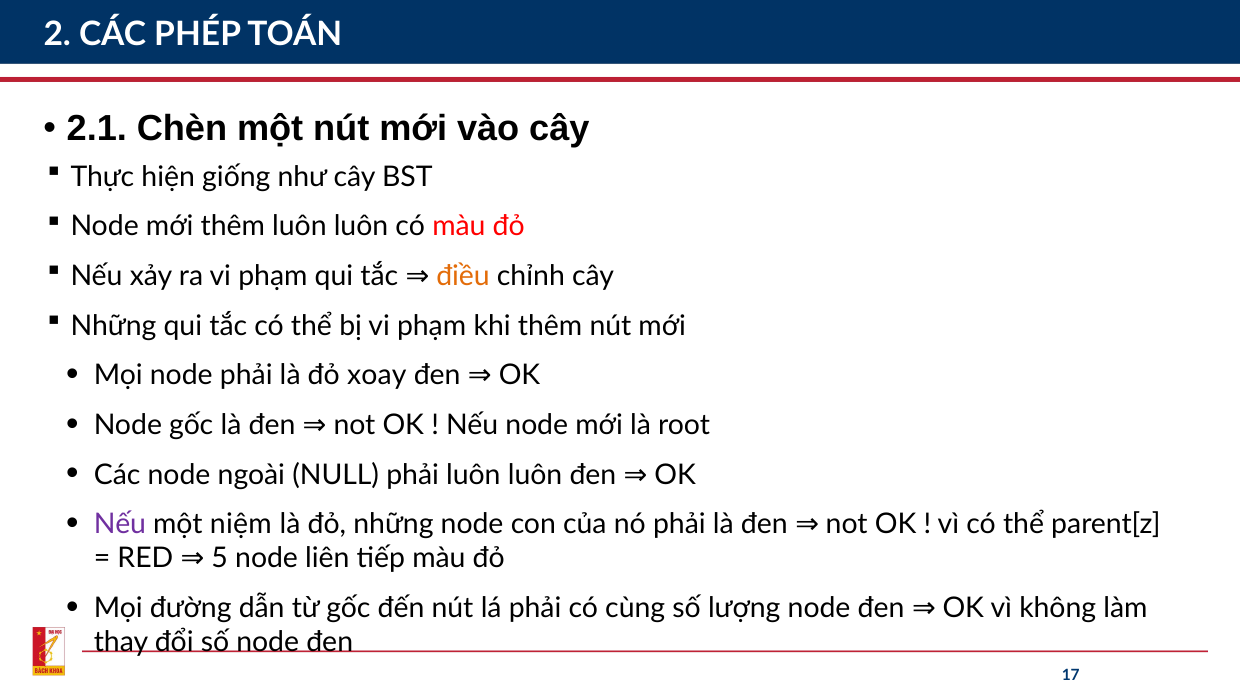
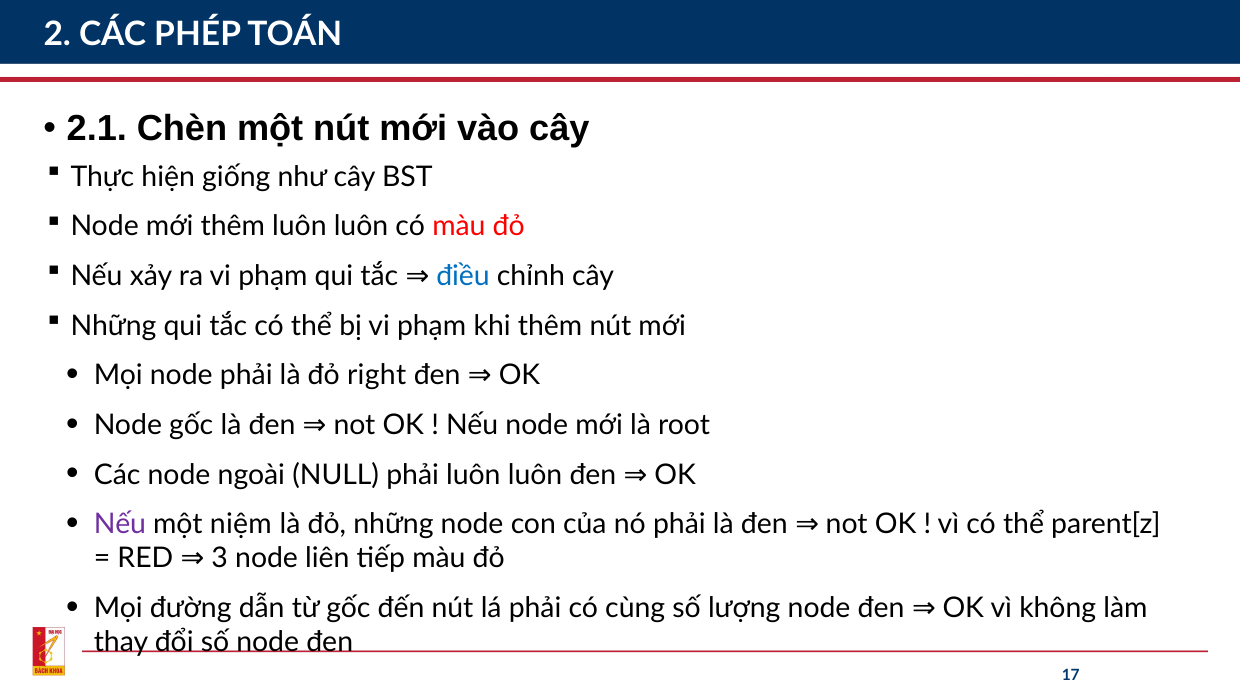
điều colour: orange -> blue
xoay: xoay -> right
5: 5 -> 3
